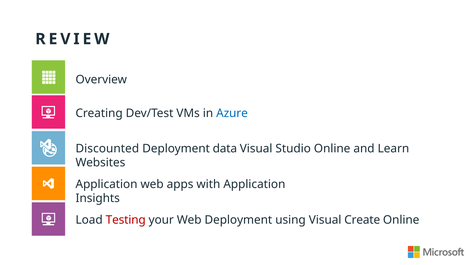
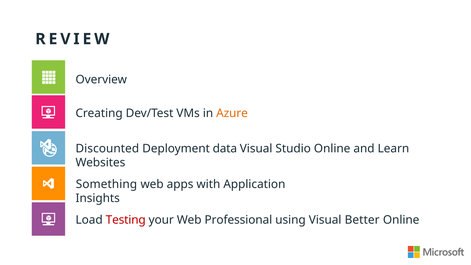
Azure colour: blue -> orange
Application at (107, 184): Application -> Something
Web Deployment: Deployment -> Professional
Create: Create -> Better
